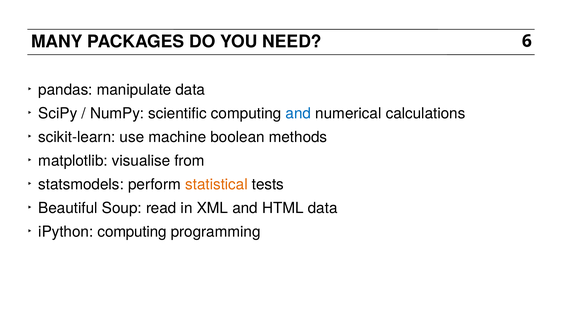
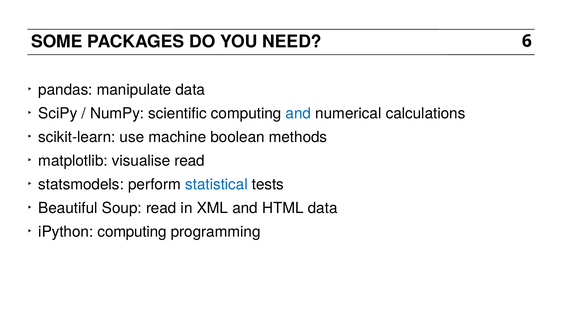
MANY: MANY -> SOME
visualise from: from -> read
statistical colour: orange -> blue
